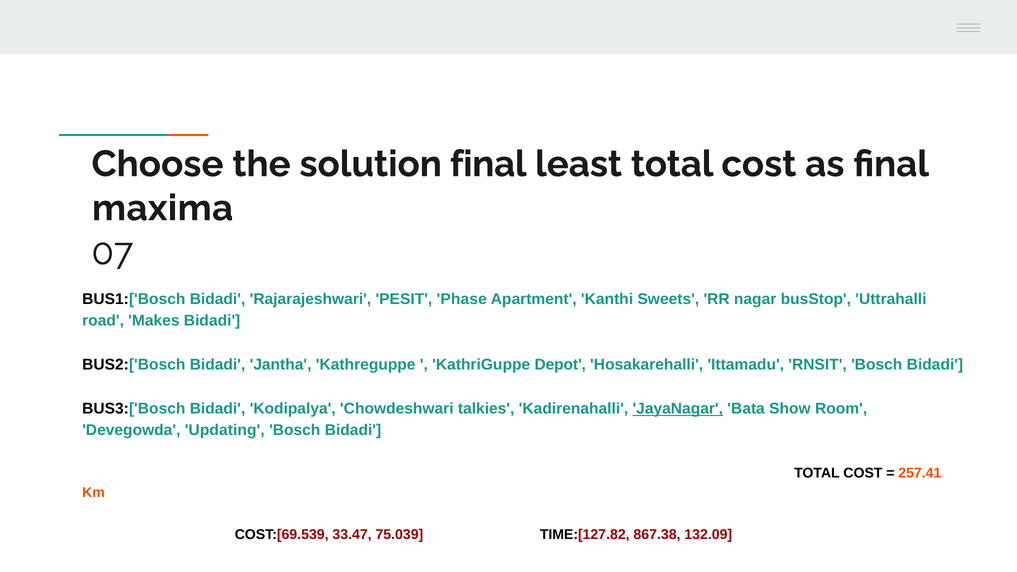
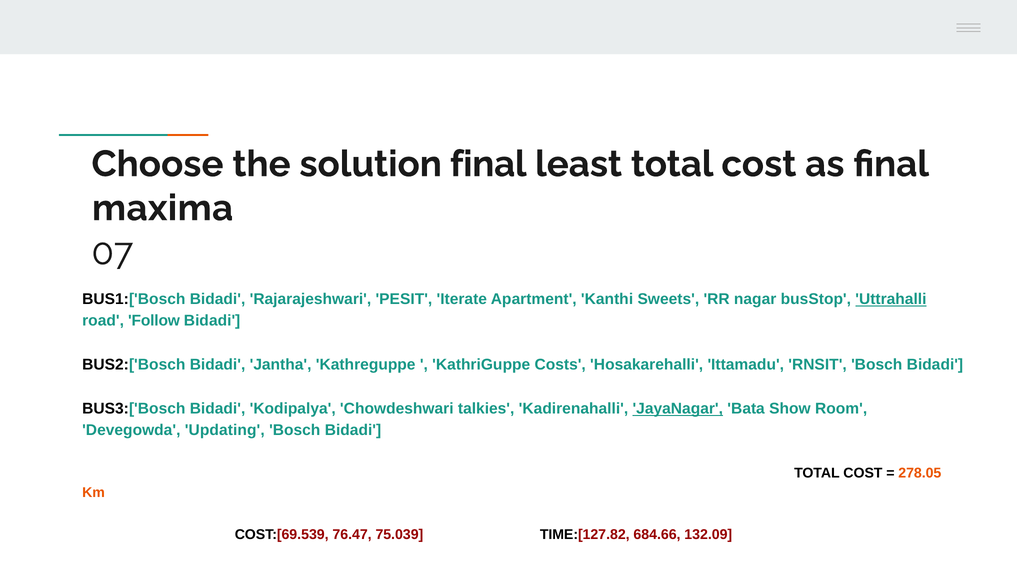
Phase: Phase -> Iterate
Uttrahalli underline: none -> present
Makes: Makes -> Follow
Depot: Depot -> Costs
257.41: 257.41 -> 278.05
33.47: 33.47 -> 76.47
867.38: 867.38 -> 684.66
